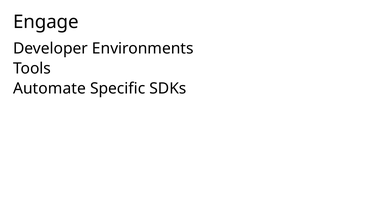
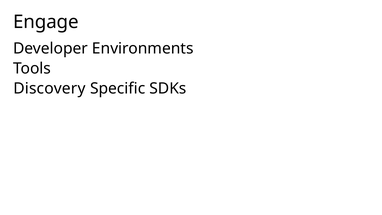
Automate: Automate -> Discovery
